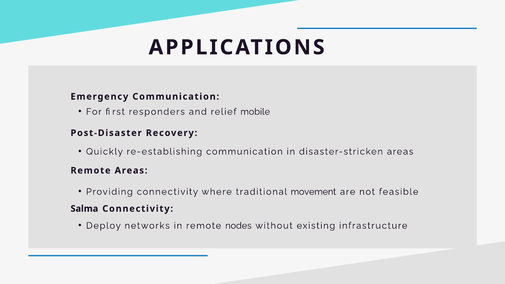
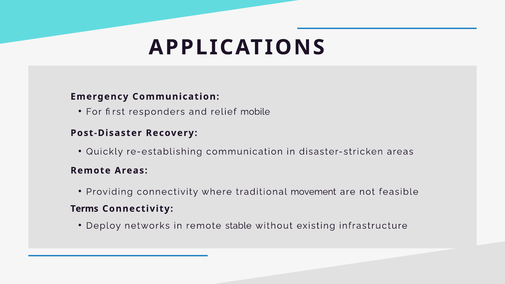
Salma: Salma -> Terms
nodes: nodes -> stable
